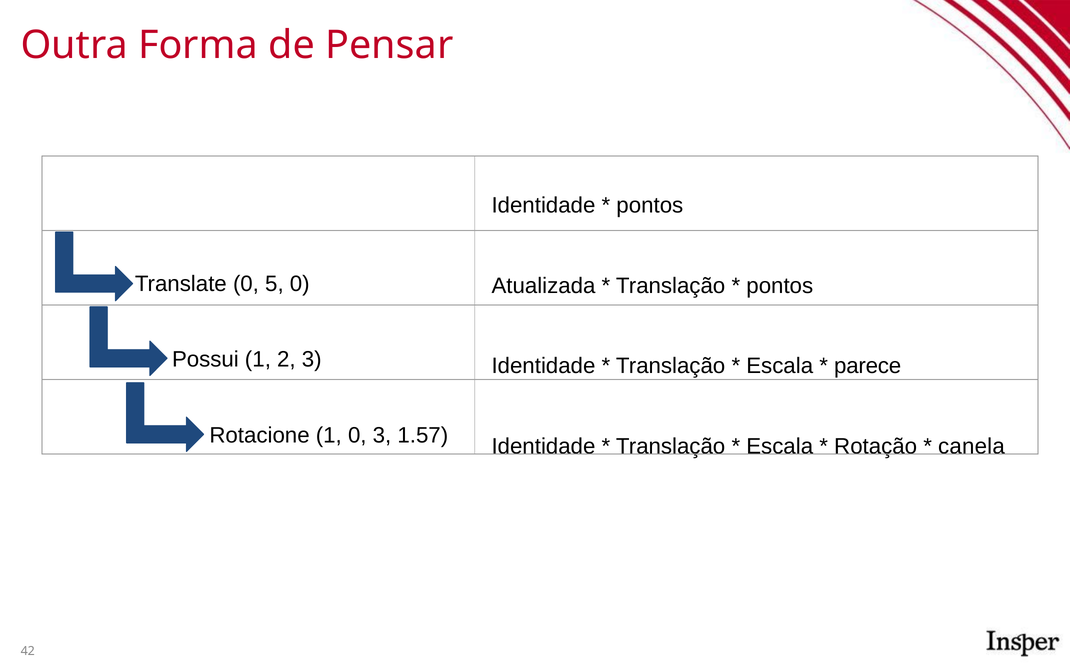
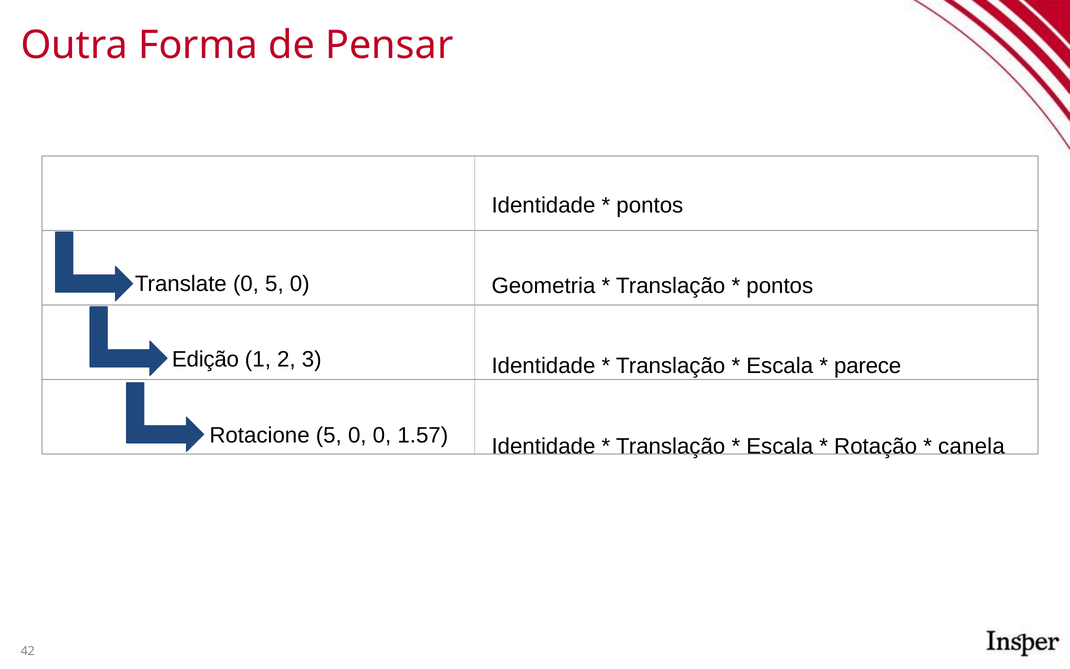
Atualizada: Atualizada -> Geometria
Possui: Possui -> Edição
Rotacione 1: 1 -> 5
0 3: 3 -> 0
